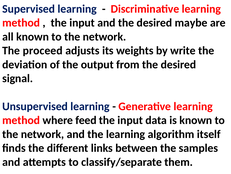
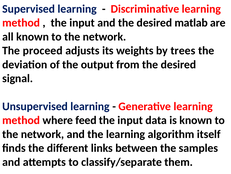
maybe: maybe -> matlab
write: write -> trees
